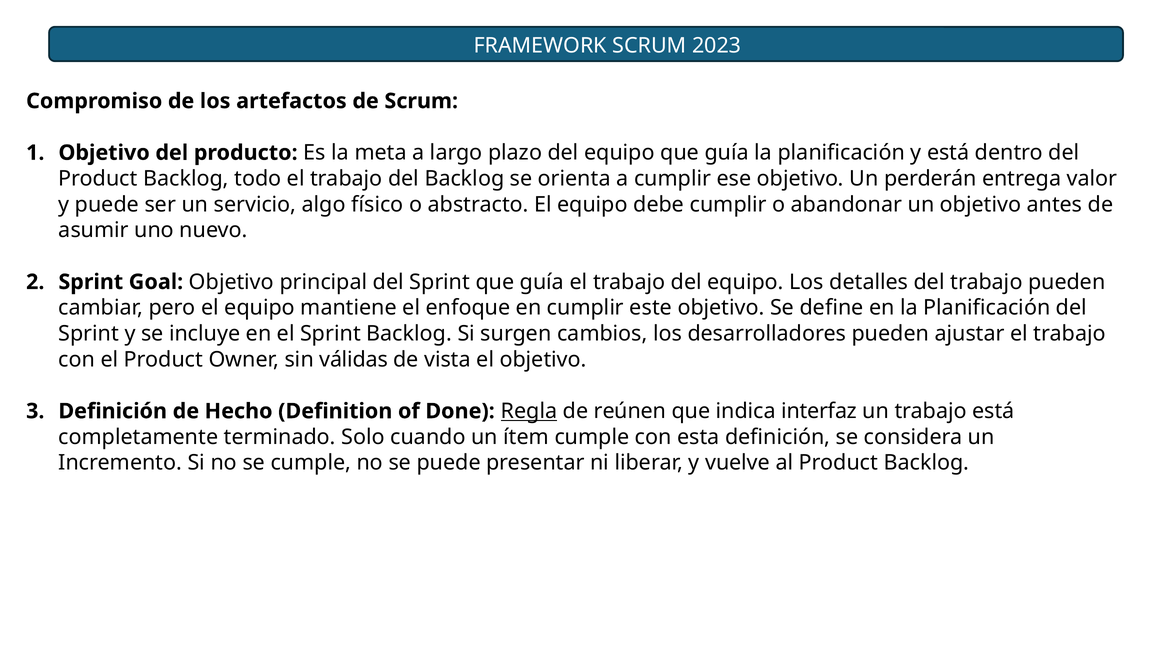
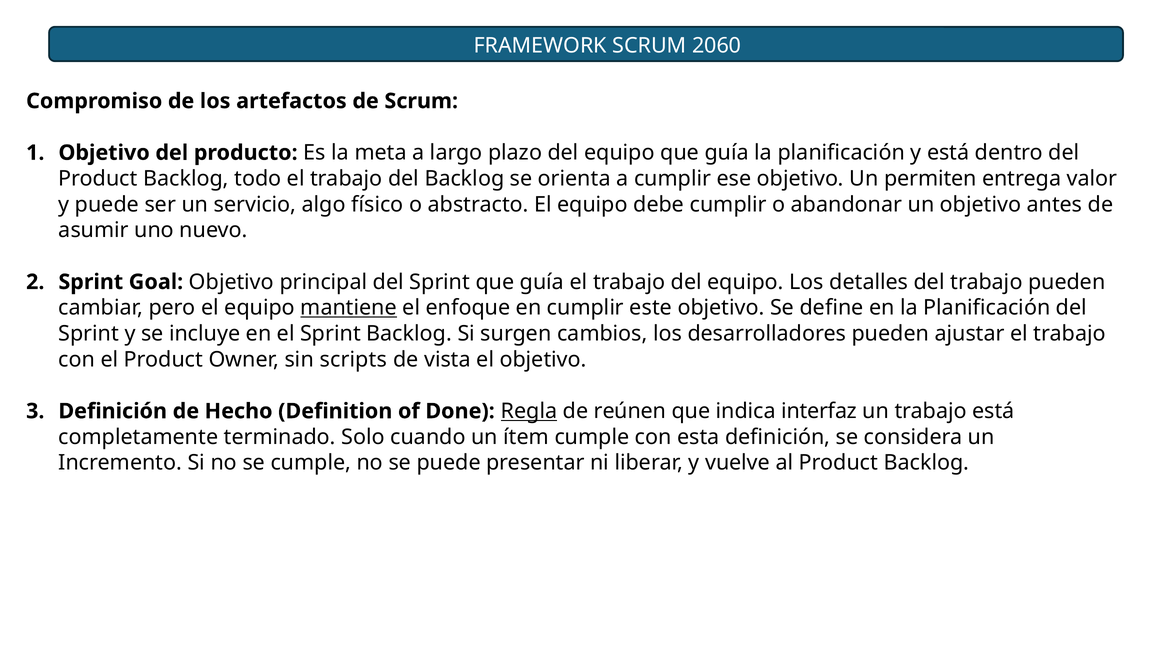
2023: 2023 -> 2060
perderán: perderán -> permiten
mantiene underline: none -> present
válidas: válidas -> scripts
